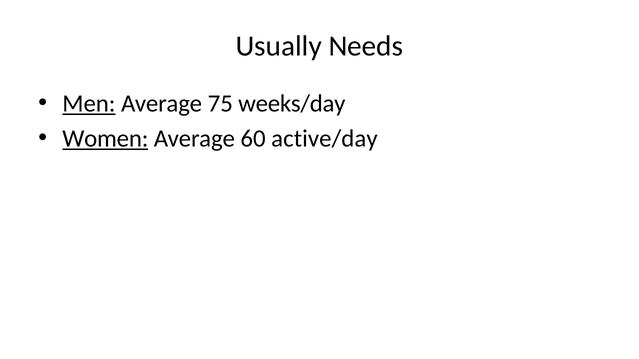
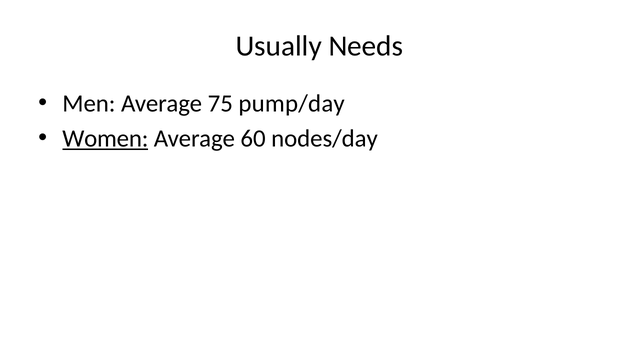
Men underline: present -> none
weeks/day: weeks/day -> pump/day
active/day: active/day -> nodes/day
